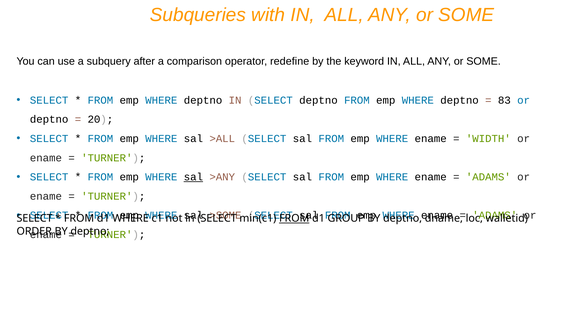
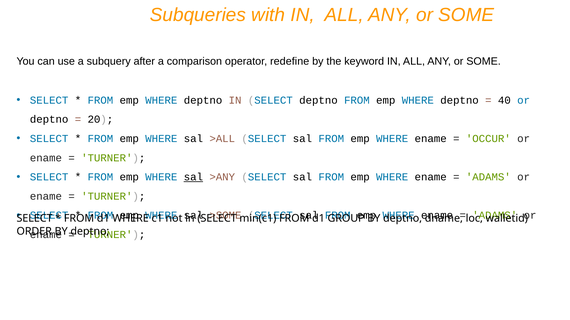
83: 83 -> 40
WIDTH: WIDTH -> OCCUR
FROM at (294, 219) underline: present -> none
